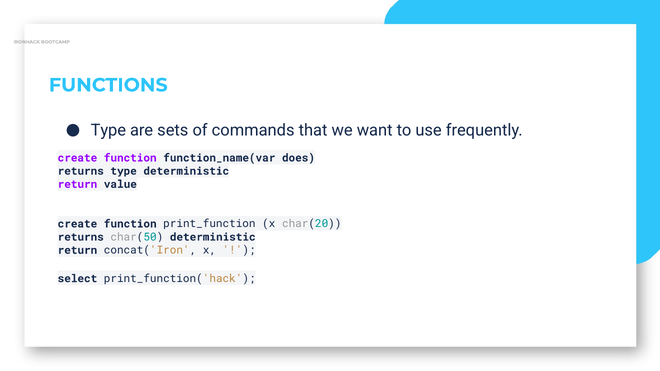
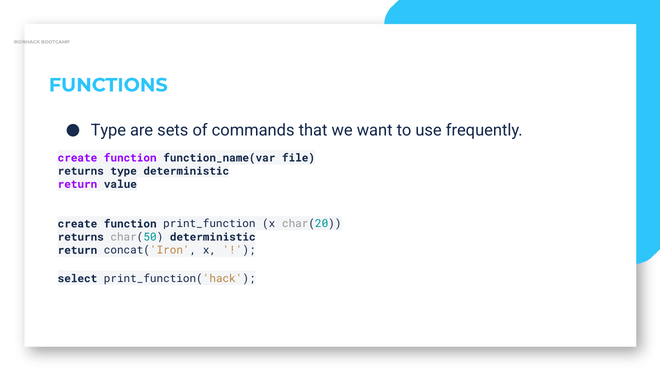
does: does -> file
